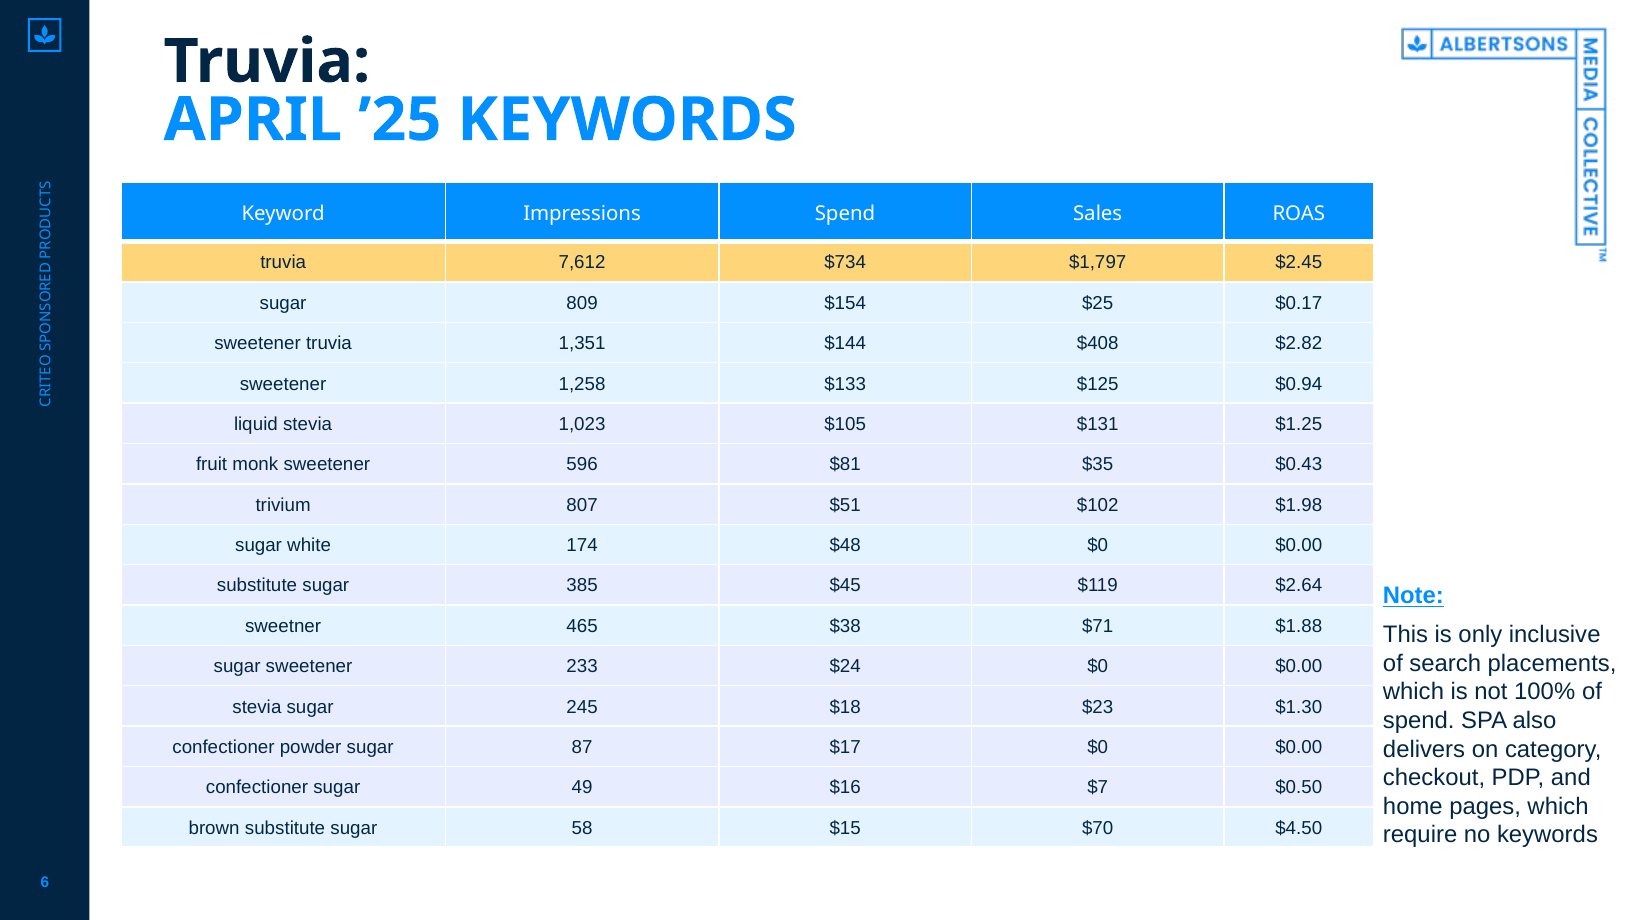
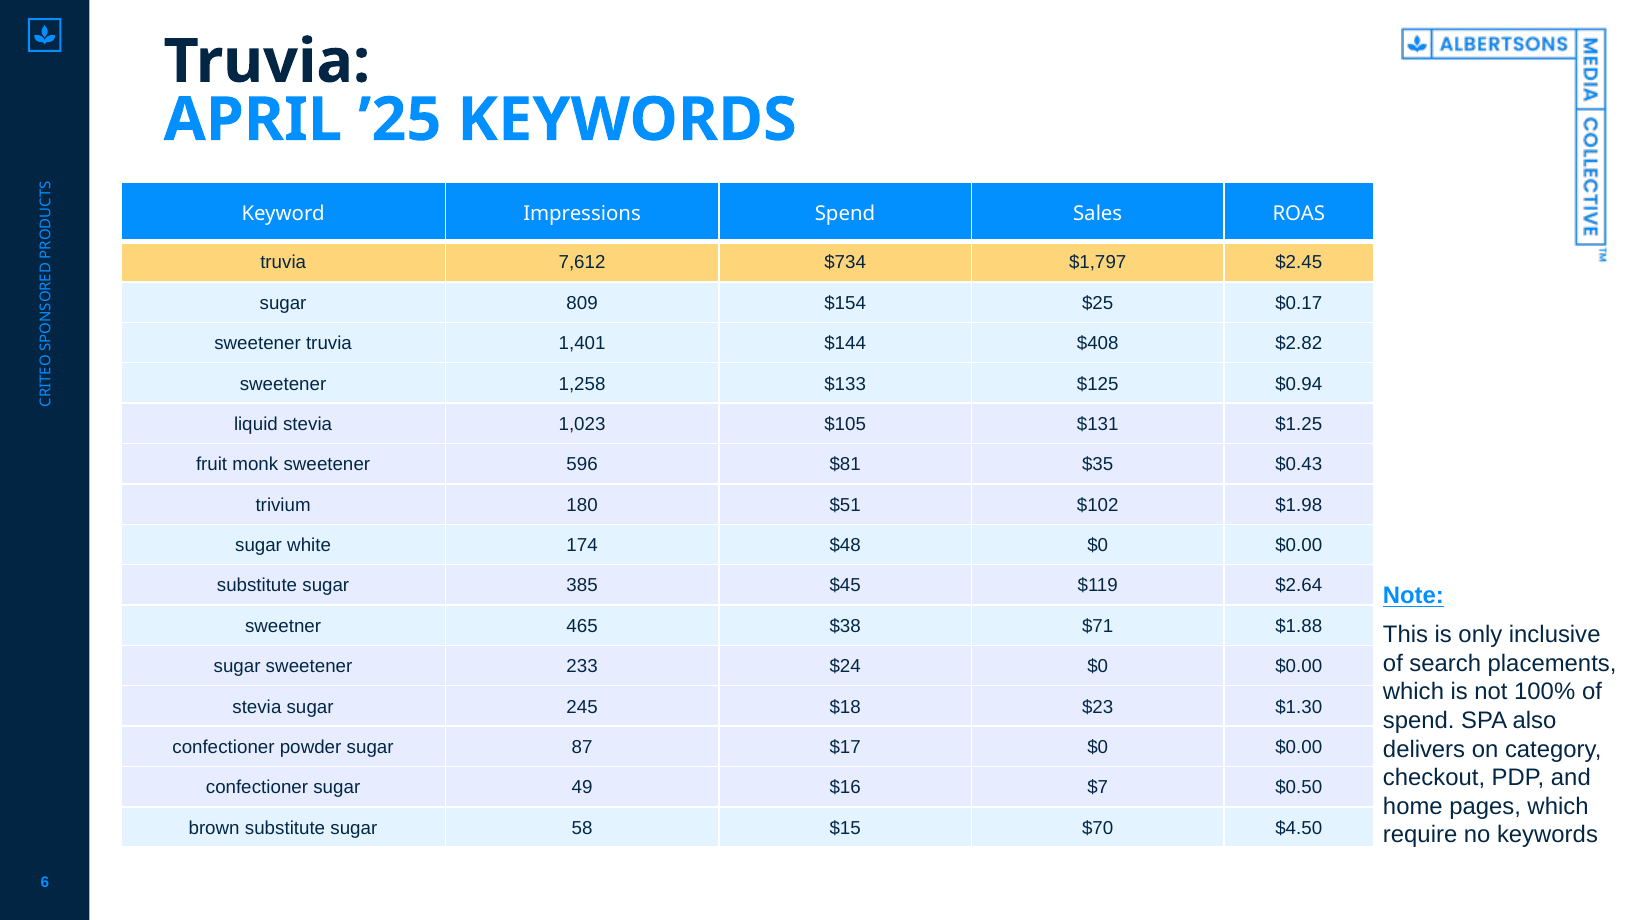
1,351: 1,351 -> 1,401
807: 807 -> 180
